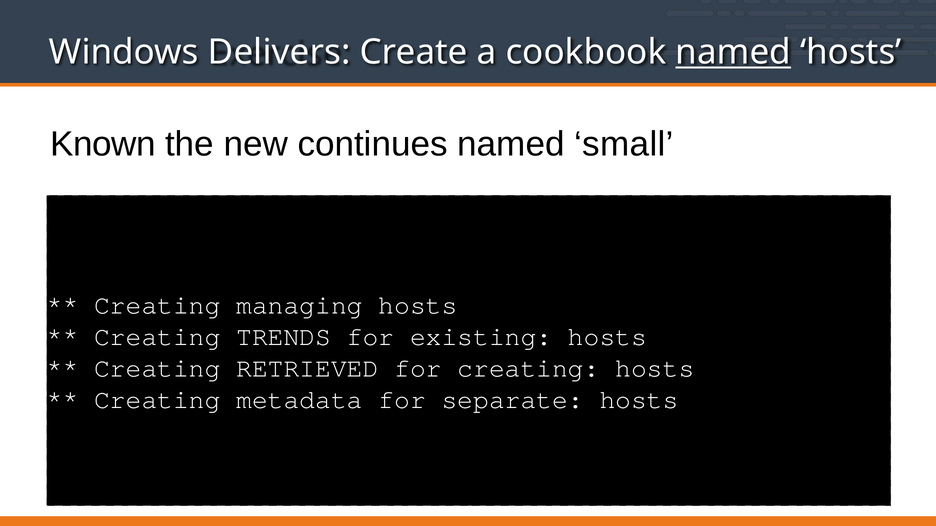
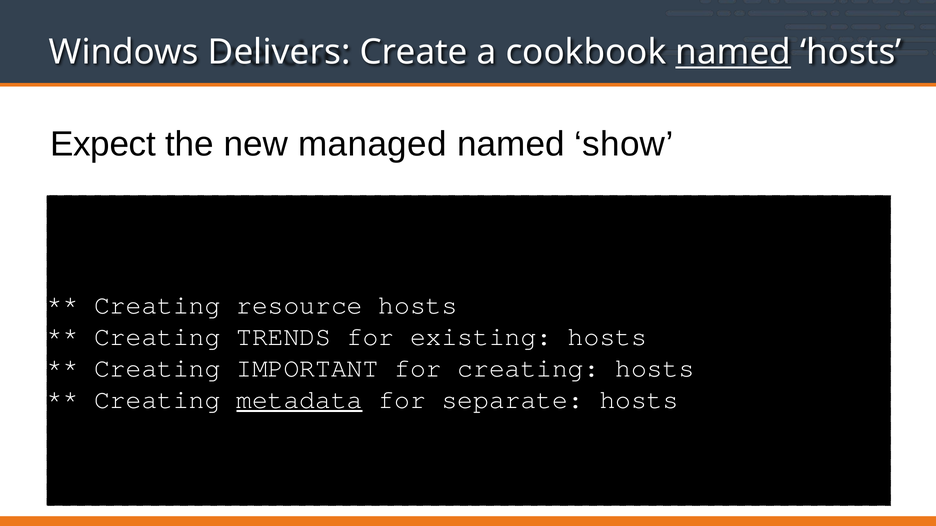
Known: Known -> Expect
continues: continues -> managed
small: small -> show
managing: managing -> resource
RETRIEVED: RETRIEVED -> IMPORTANT
metadata underline: none -> present
